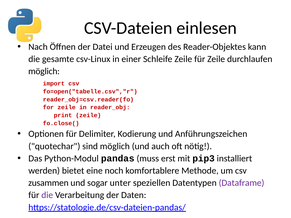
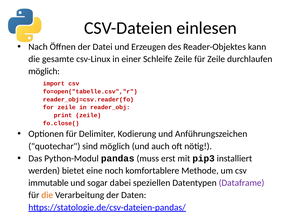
zusammen: zusammen -> immutable
unter: unter -> dabei
die at (47, 195) colour: purple -> orange
